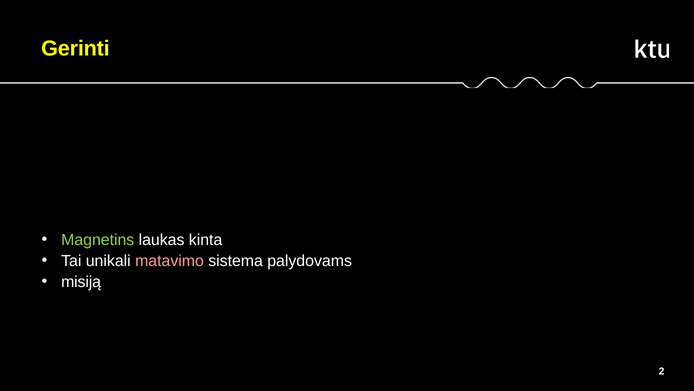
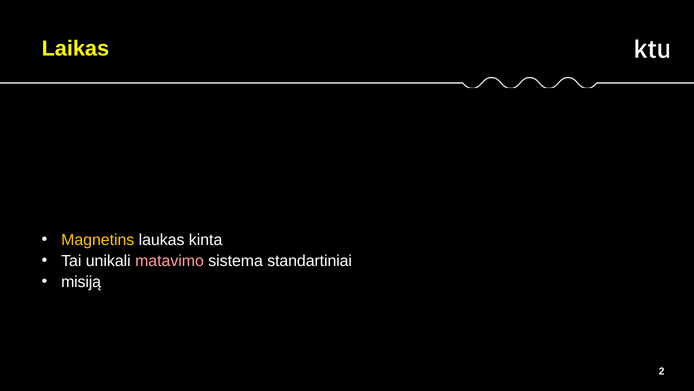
Gerinti: Gerinti -> Laikas
Magnetins colour: light green -> yellow
palydovams: palydovams -> standartiniai
